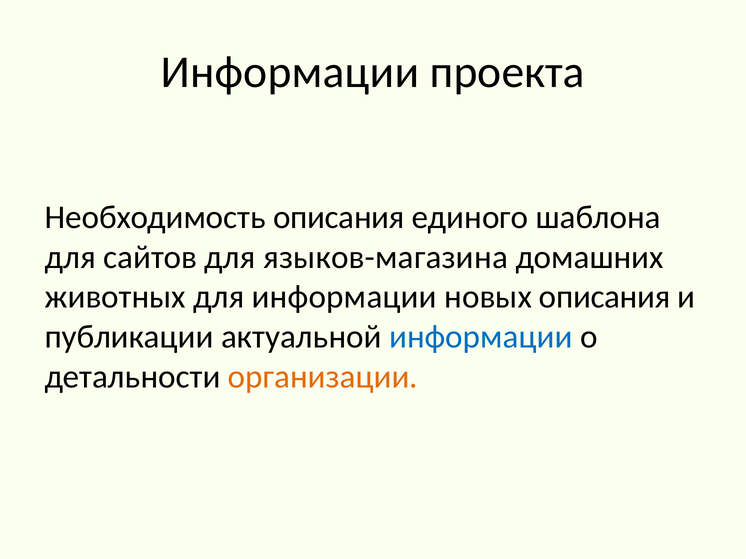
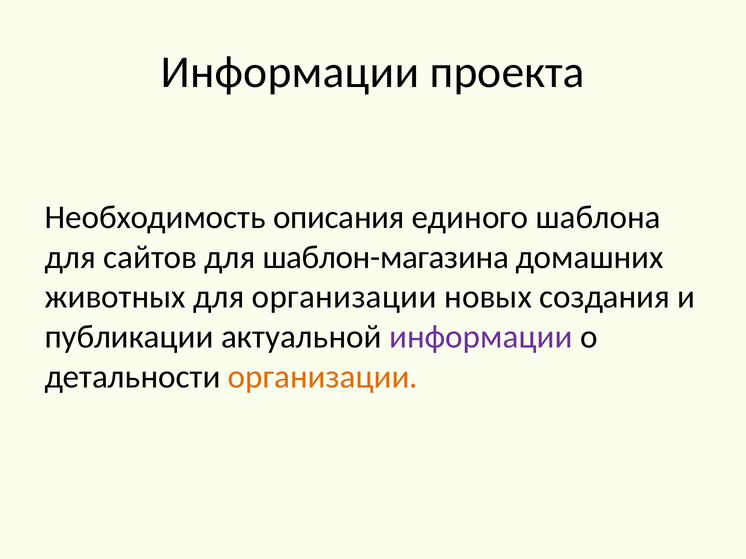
языков-магазина: языков-магазина -> шаблон-магазина
для информации: информации -> организации
новых описания: описания -> создания
информации at (481, 337) colour: blue -> purple
